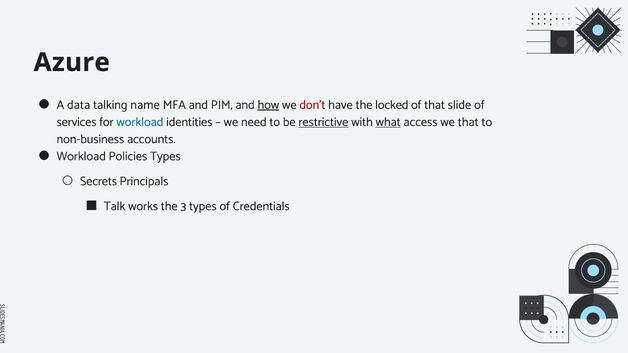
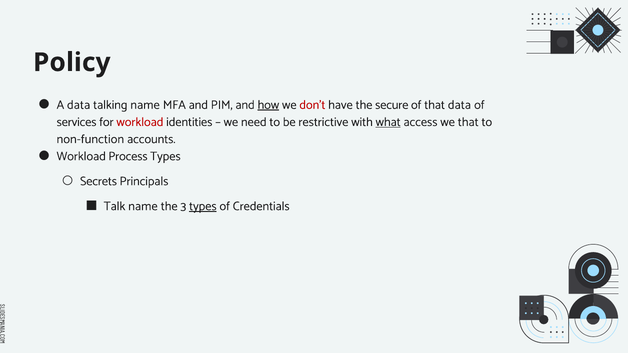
Azure: Azure -> Policy
locked: locked -> secure
that slide: slide -> data
workload at (140, 122) colour: blue -> red
restrictive underline: present -> none
non-business: non-business -> non-function
Policies: Policies -> Process
Talk works: works -> name
types at (203, 206) underline: none -> present
